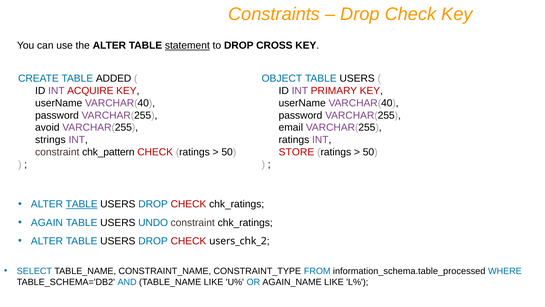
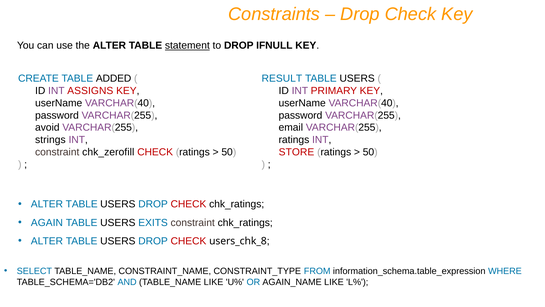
CROSS: CROSS -> IFNULL
OBJECT: OBJECT -> RESULT
ACQUIRE: ACQUIRE -> ASSIGNS
chk_pattern: chk_pattern -> chk_zerofill
TABLE at (82, 204) underline: present -> none
UNDO: UNDO -> EXITS
users_chk_2: users_chk_2 -> users_chk_8
information_schema.table_processed: information_schema.table_processed -> information_schema.table_expression
